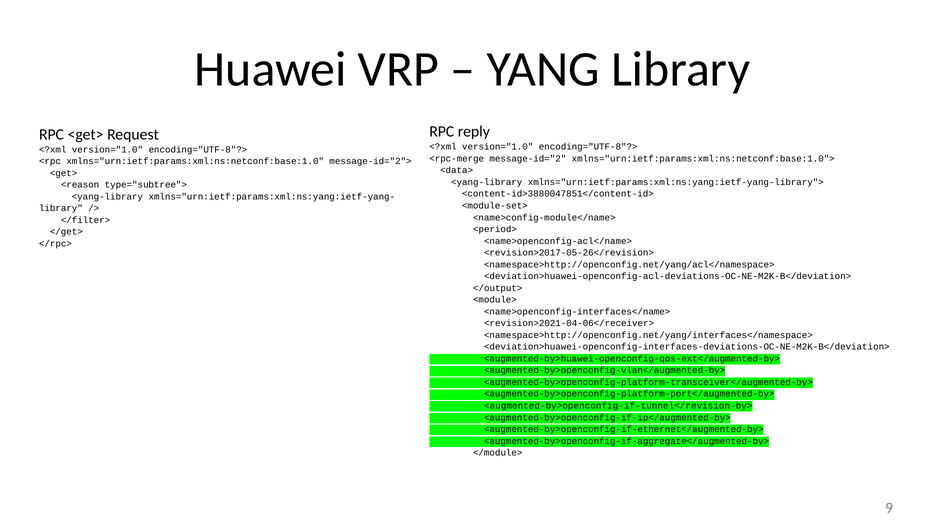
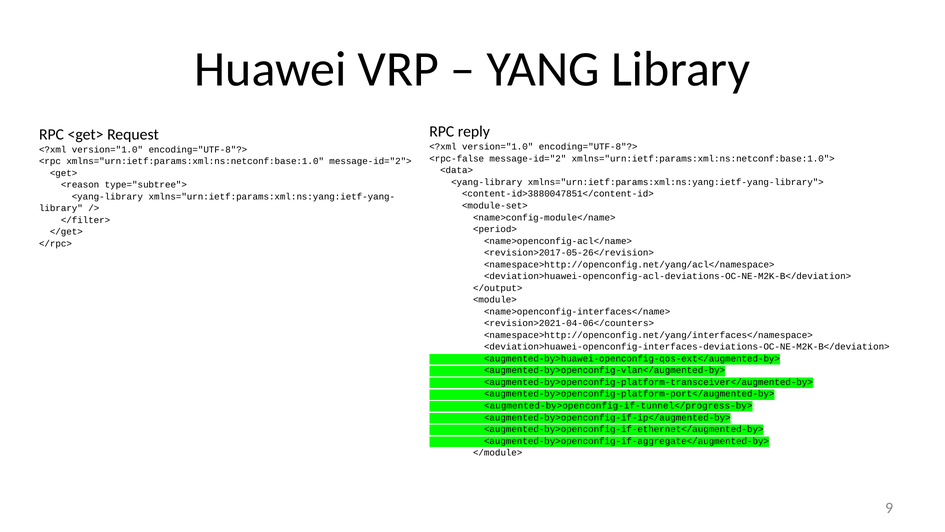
<rpc-merge: <rpc-merge -> <rpc-false
<revision>2021-04-06</receiver>: <revision>2021-04-06</receiver> -> <revision>2021-04-06</counters>
<augmented-by>openconfig-if-tunnel</revision-by>: <augmented-by>openconfig-if-tunnel</revision-by> -> <augmented-by>openconfig-if-tunnel</progress-by>
